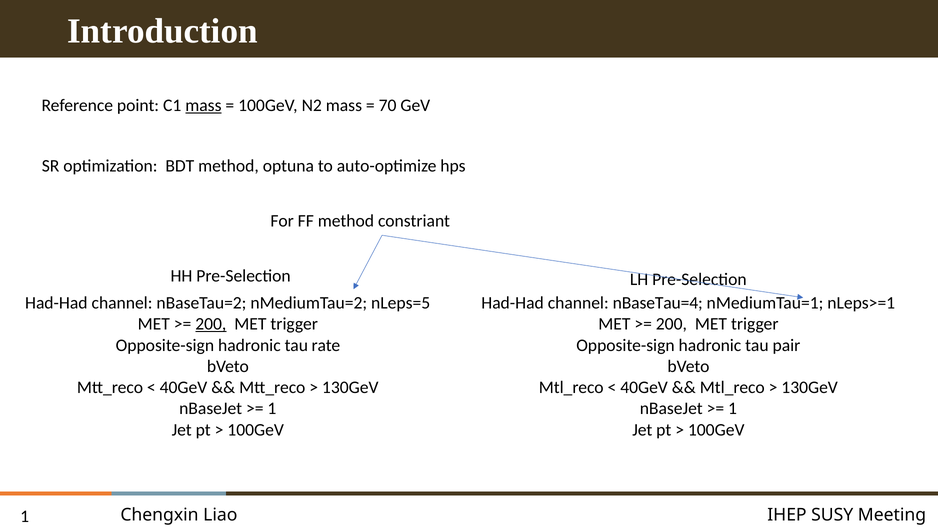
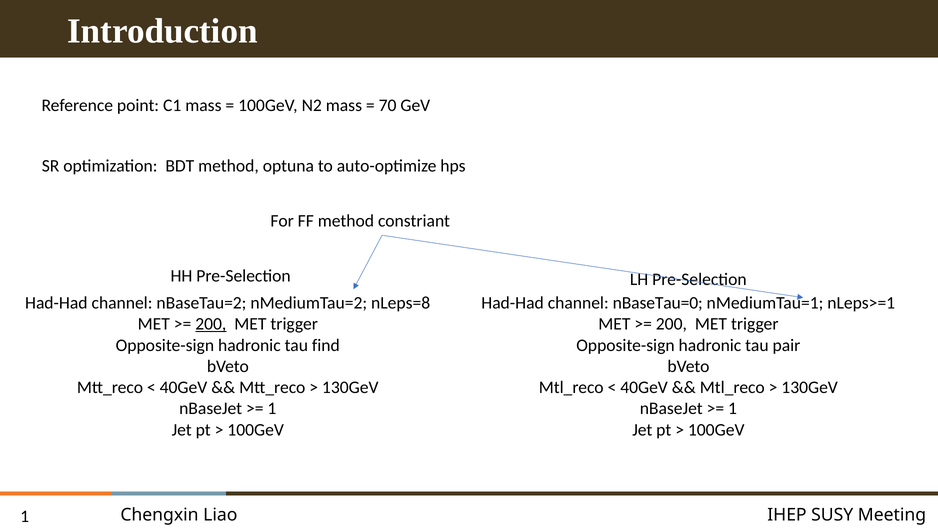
mass at (203, 105) underline: present -> none
nLeps=5: nLeps=5 -> nLeps=8
nBaseTau=4: nBaseTau=4 -> nBaseTau=0
rate: rate -> find
